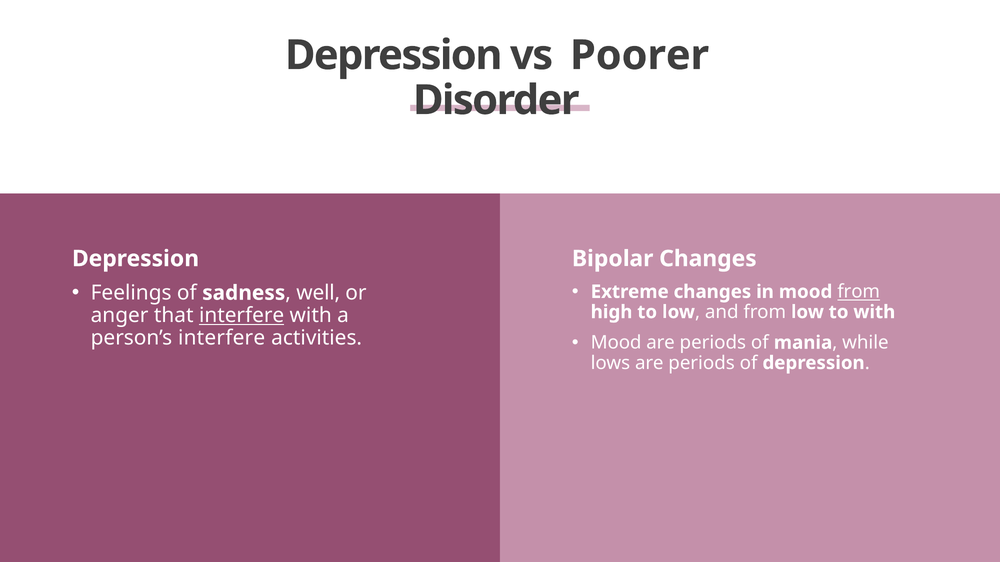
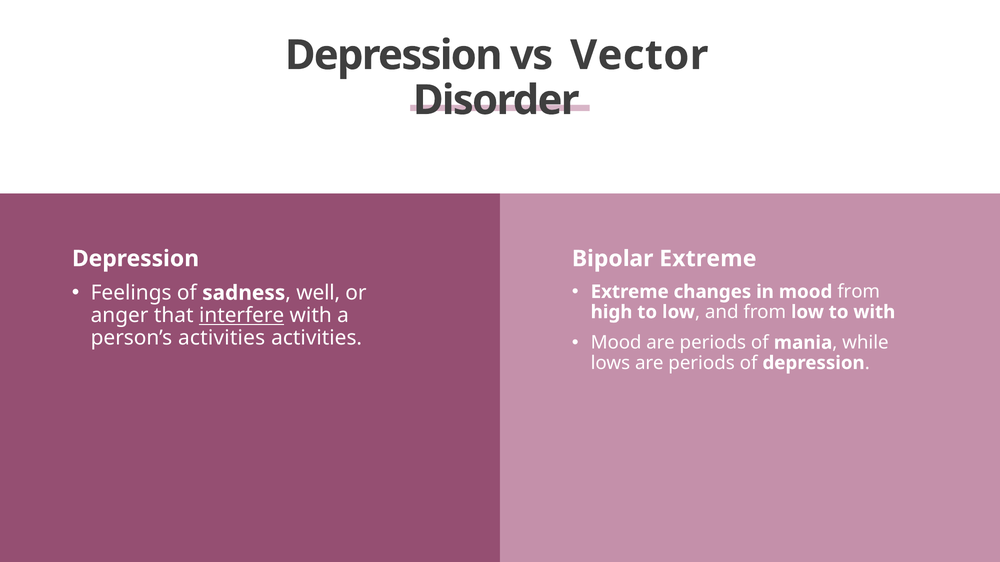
Poorer: Poorer -> Vector
Bipolar Changes: Changes -> Extreme
from at (859, 292) underline: present -> none
person’s interfere: interfere -> activities
